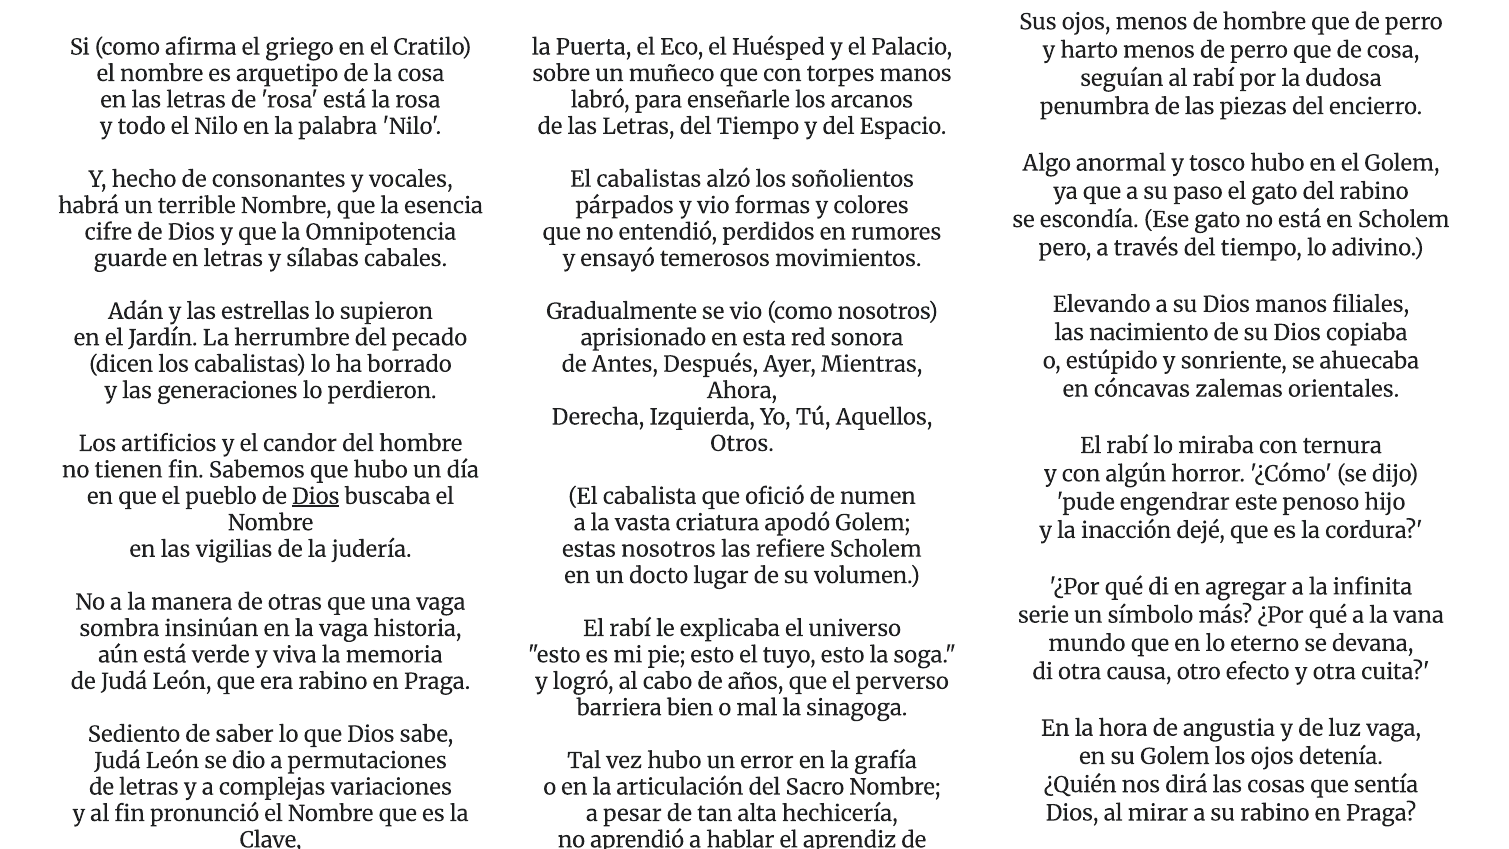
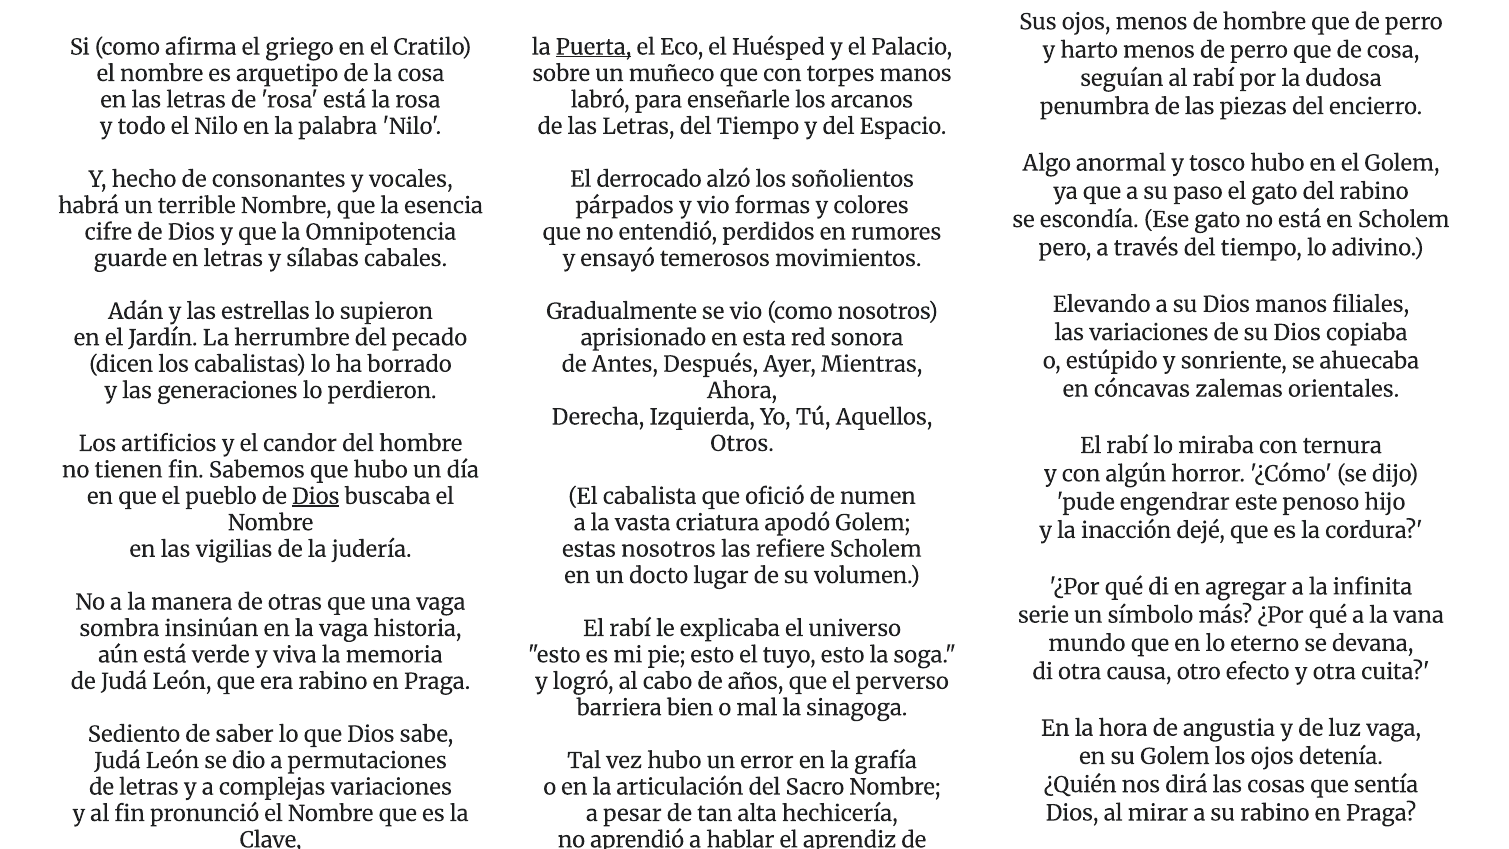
Puerta underline: none -> present
El cabalistas: cabalistas -> derrocado
las nacimiento: nacimiento -> variaciones
